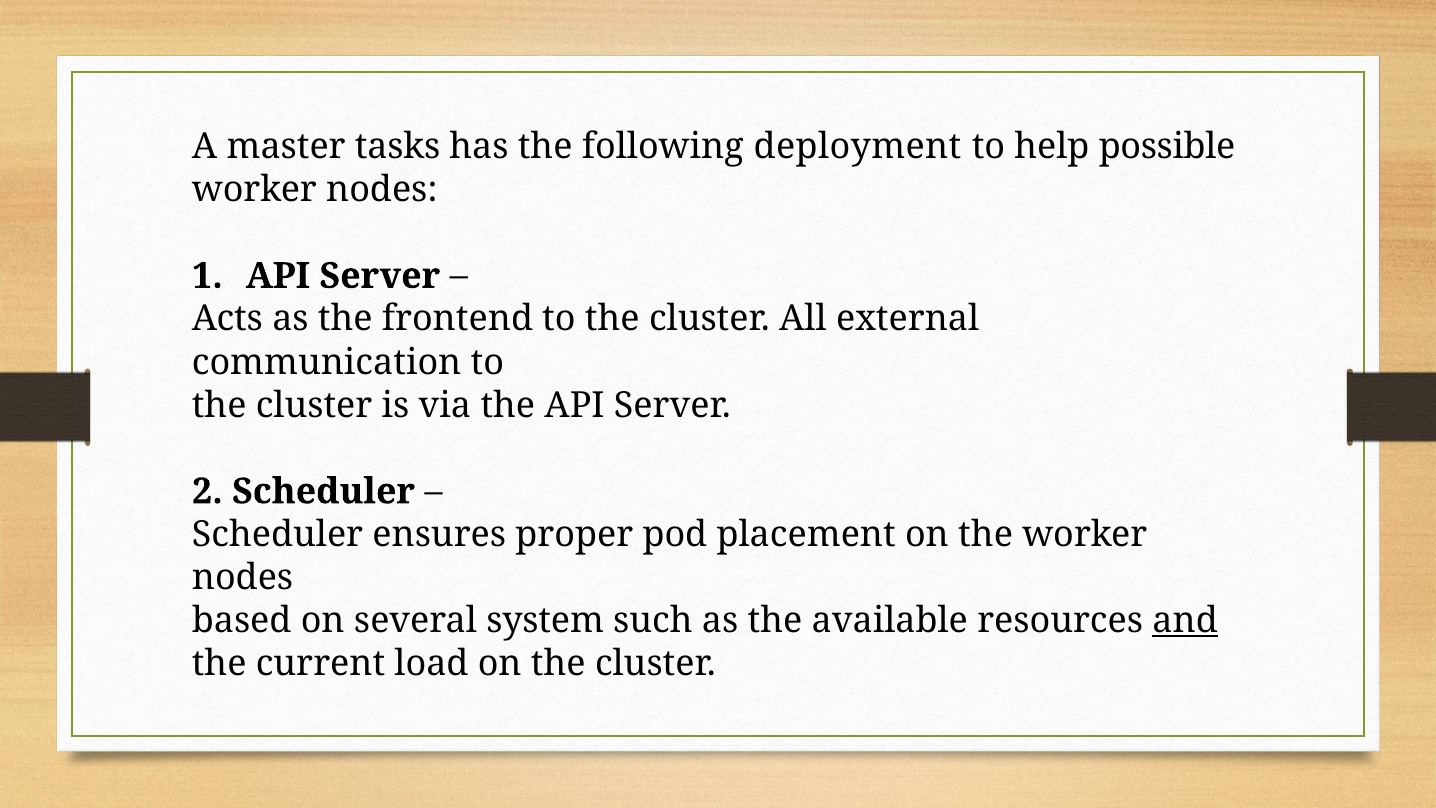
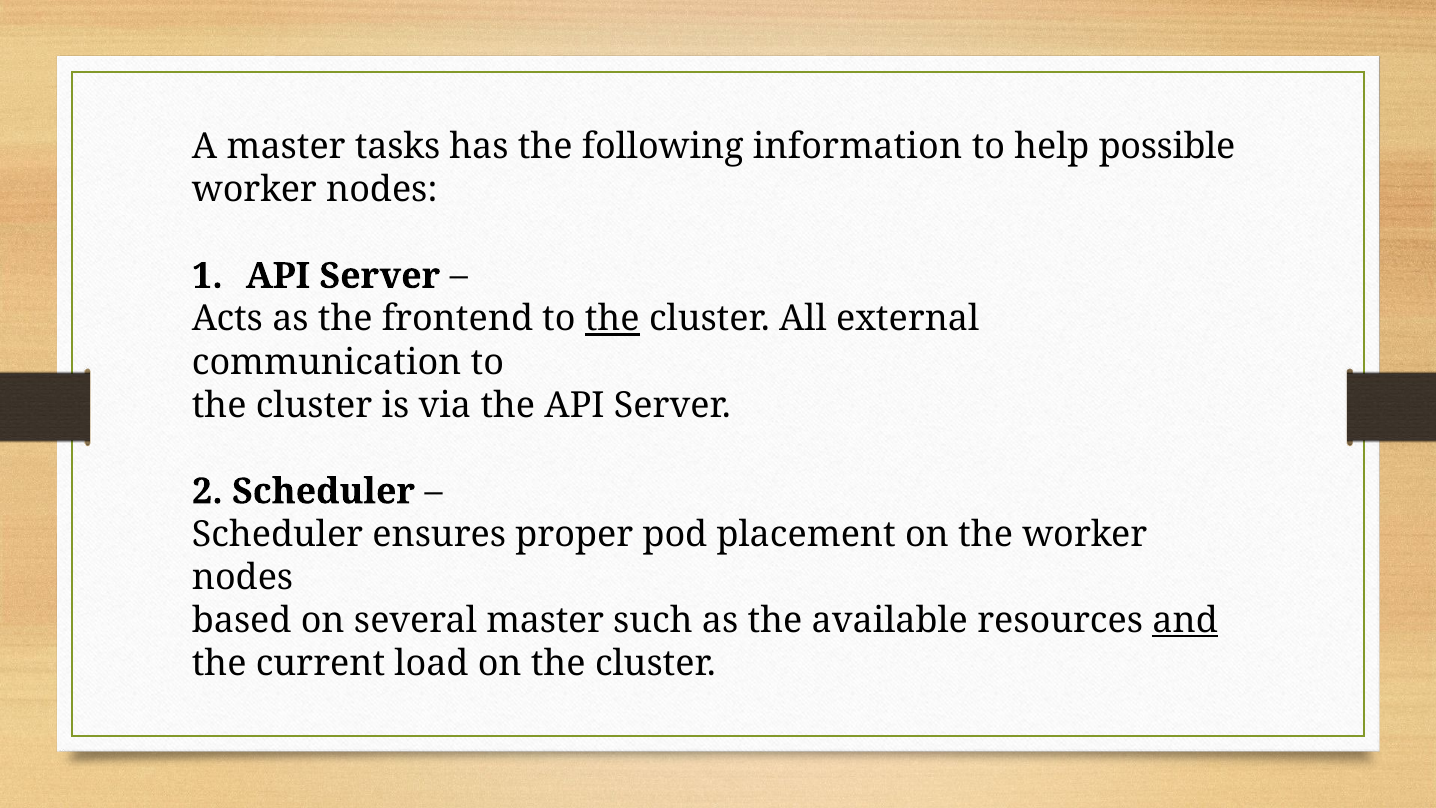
deployment: deployment -> information
the at (612, 319) underline: none -> present
several system: system -> master
